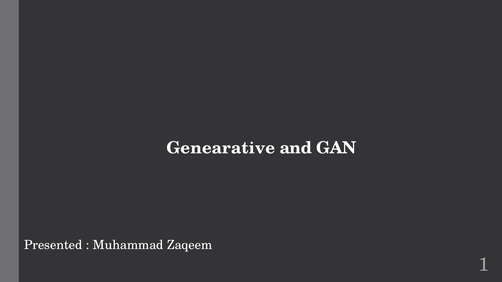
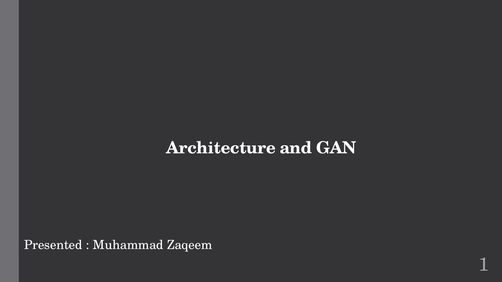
Genearative: Genearative -> Architecture
